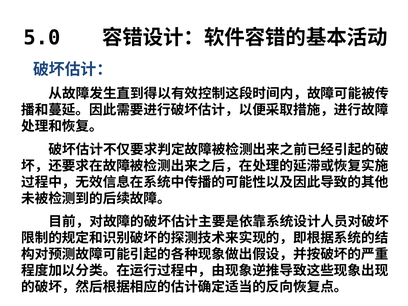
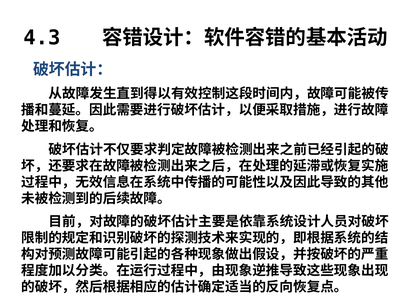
5.0: 5.0 -> 4.3
